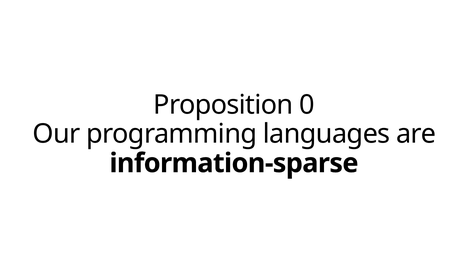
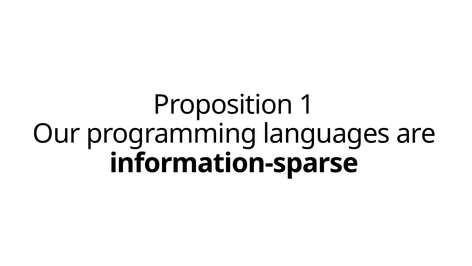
0: 0 -> 1
